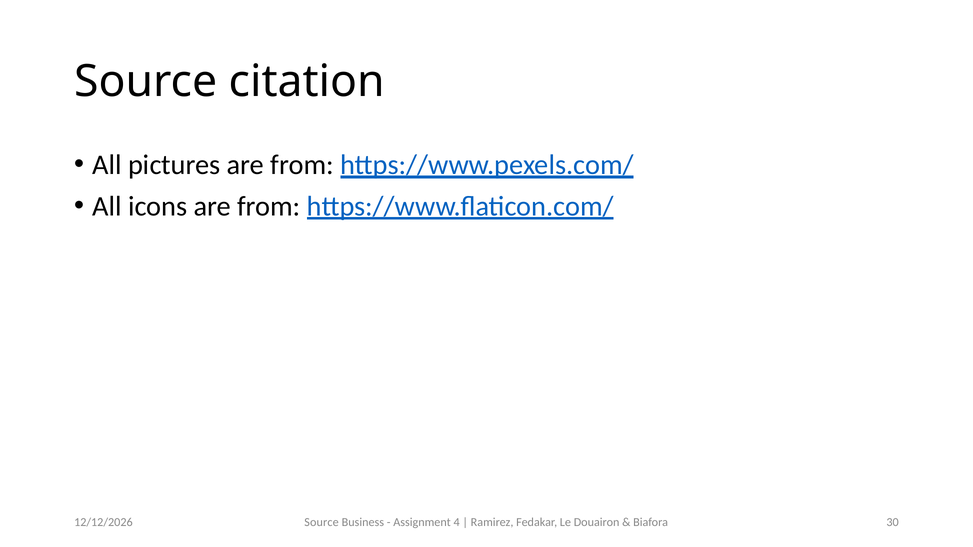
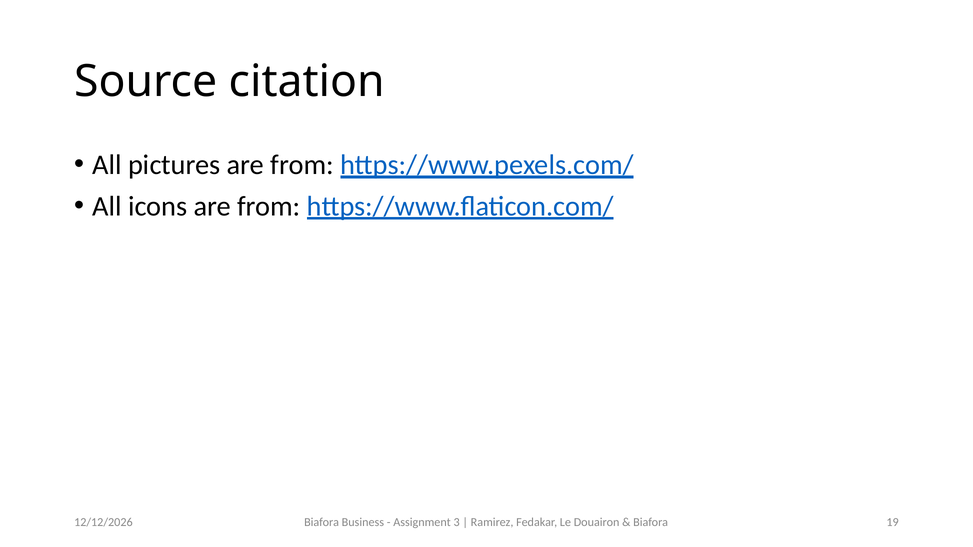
Source at (322, 523): Source -> Biafora
4: 4 -> 3
30: 30 -> 19
